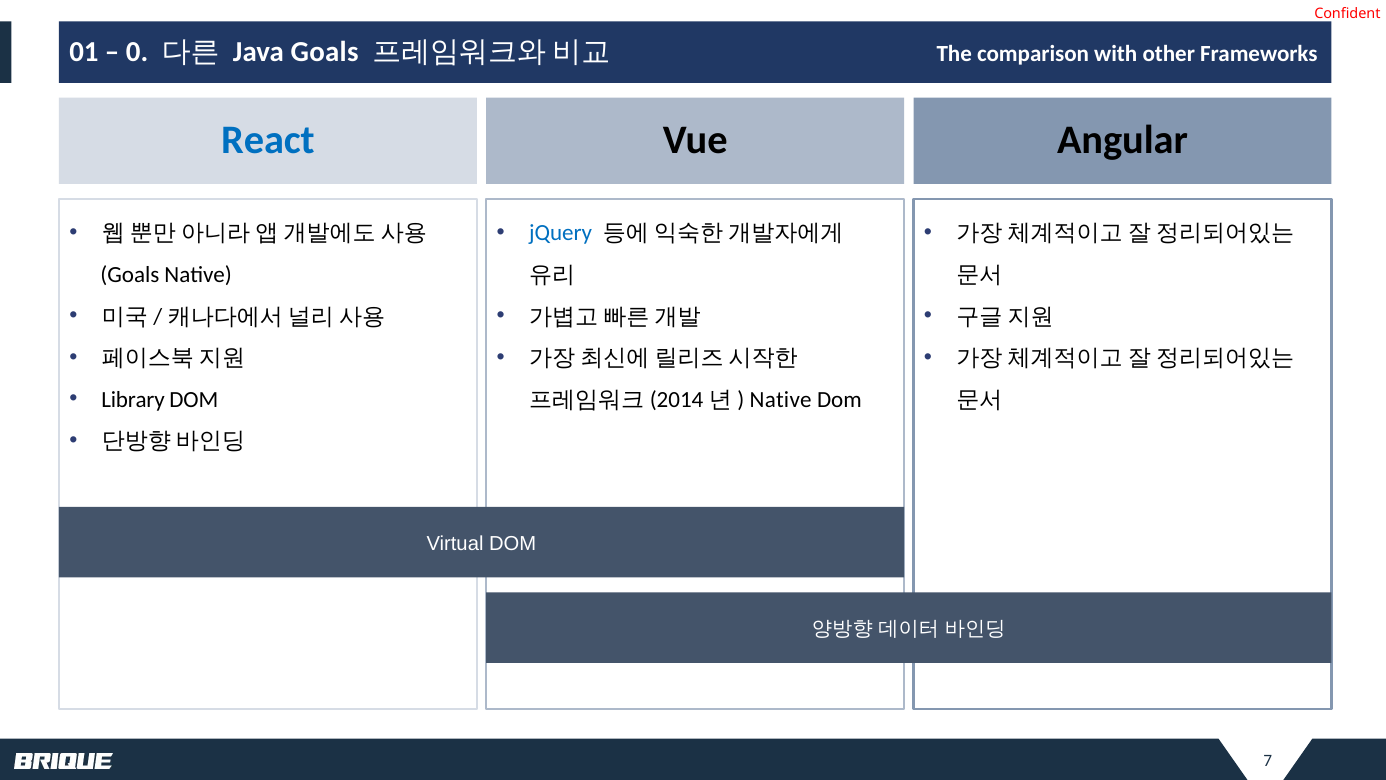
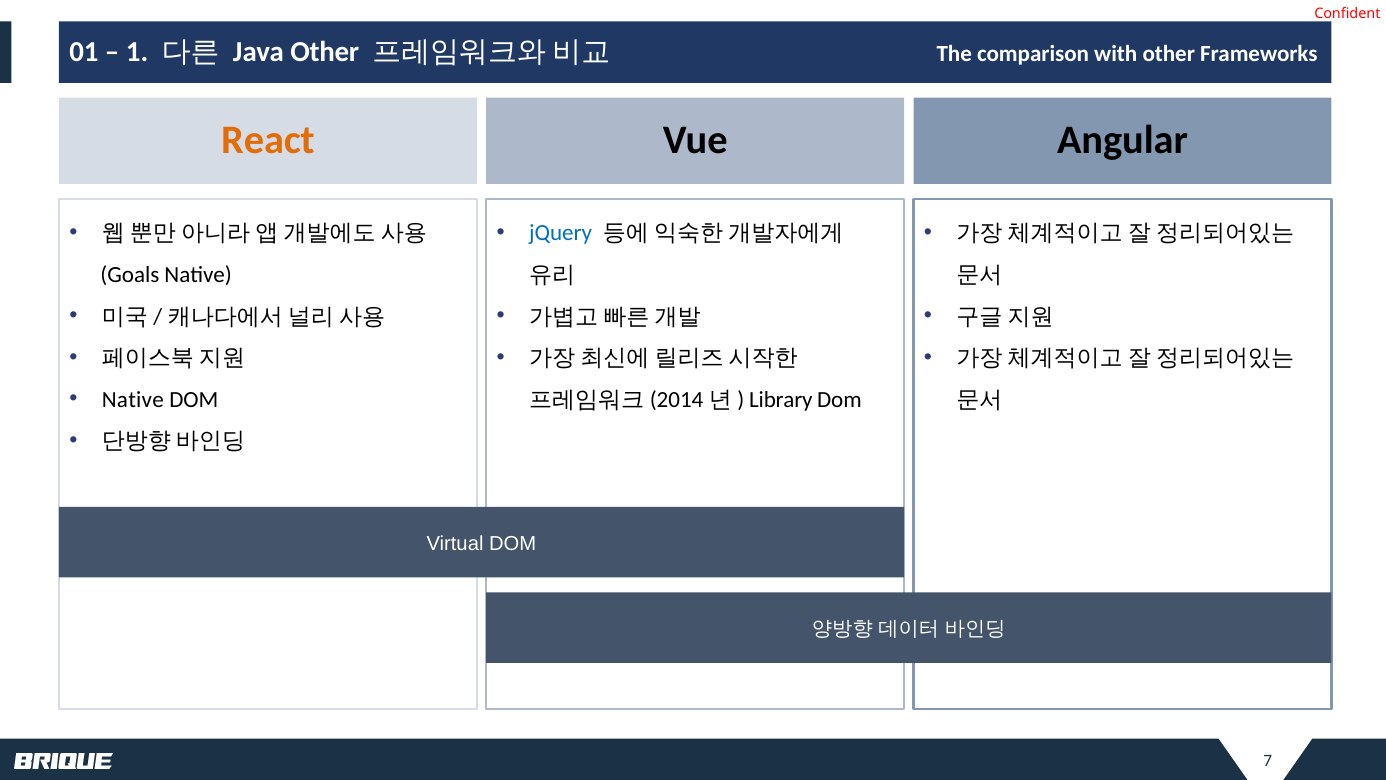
0: 0 -> 1
Java Goals: Goals -> Other
React colour: blue -> orange
Library at (133, 399): Library -> Native
Native at (781, 399): Native -> Library
